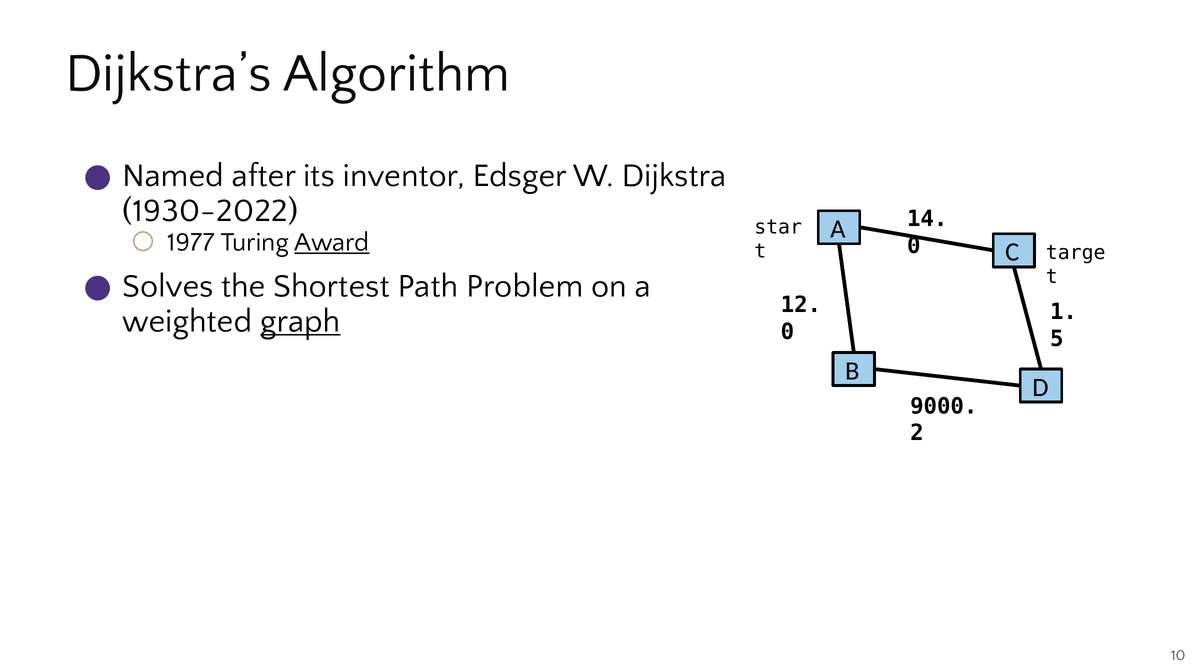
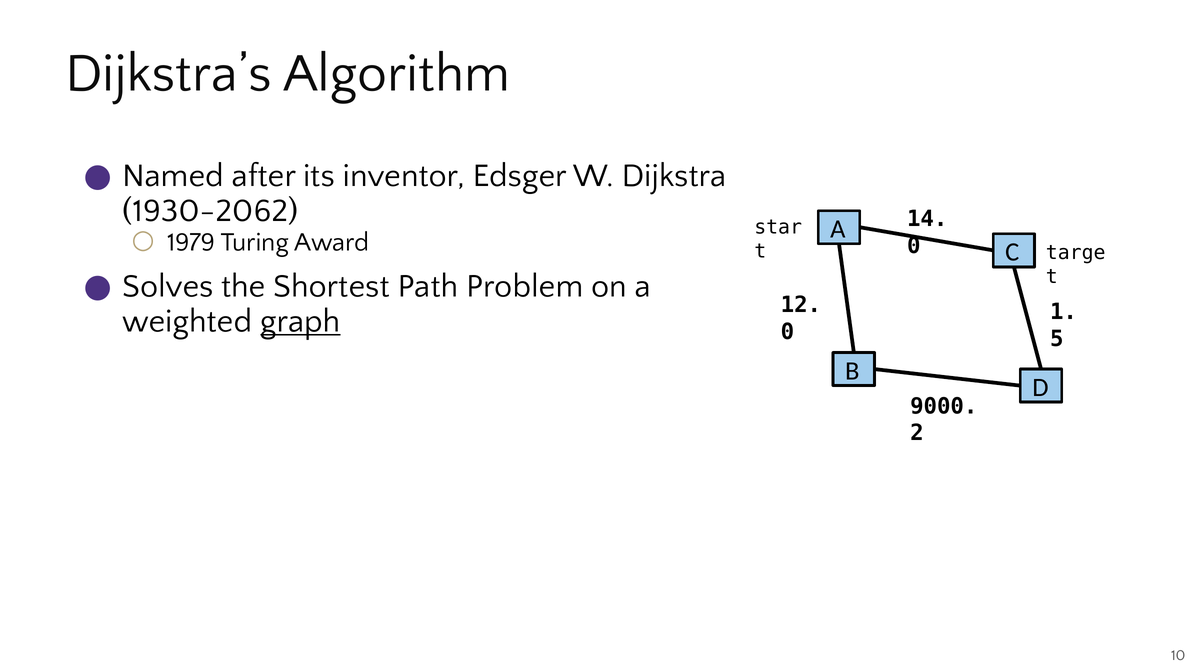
1930-2022: 1930-2022 -> 1930-2062
1977: 1977 -> 1979
Award underline: present -> none
